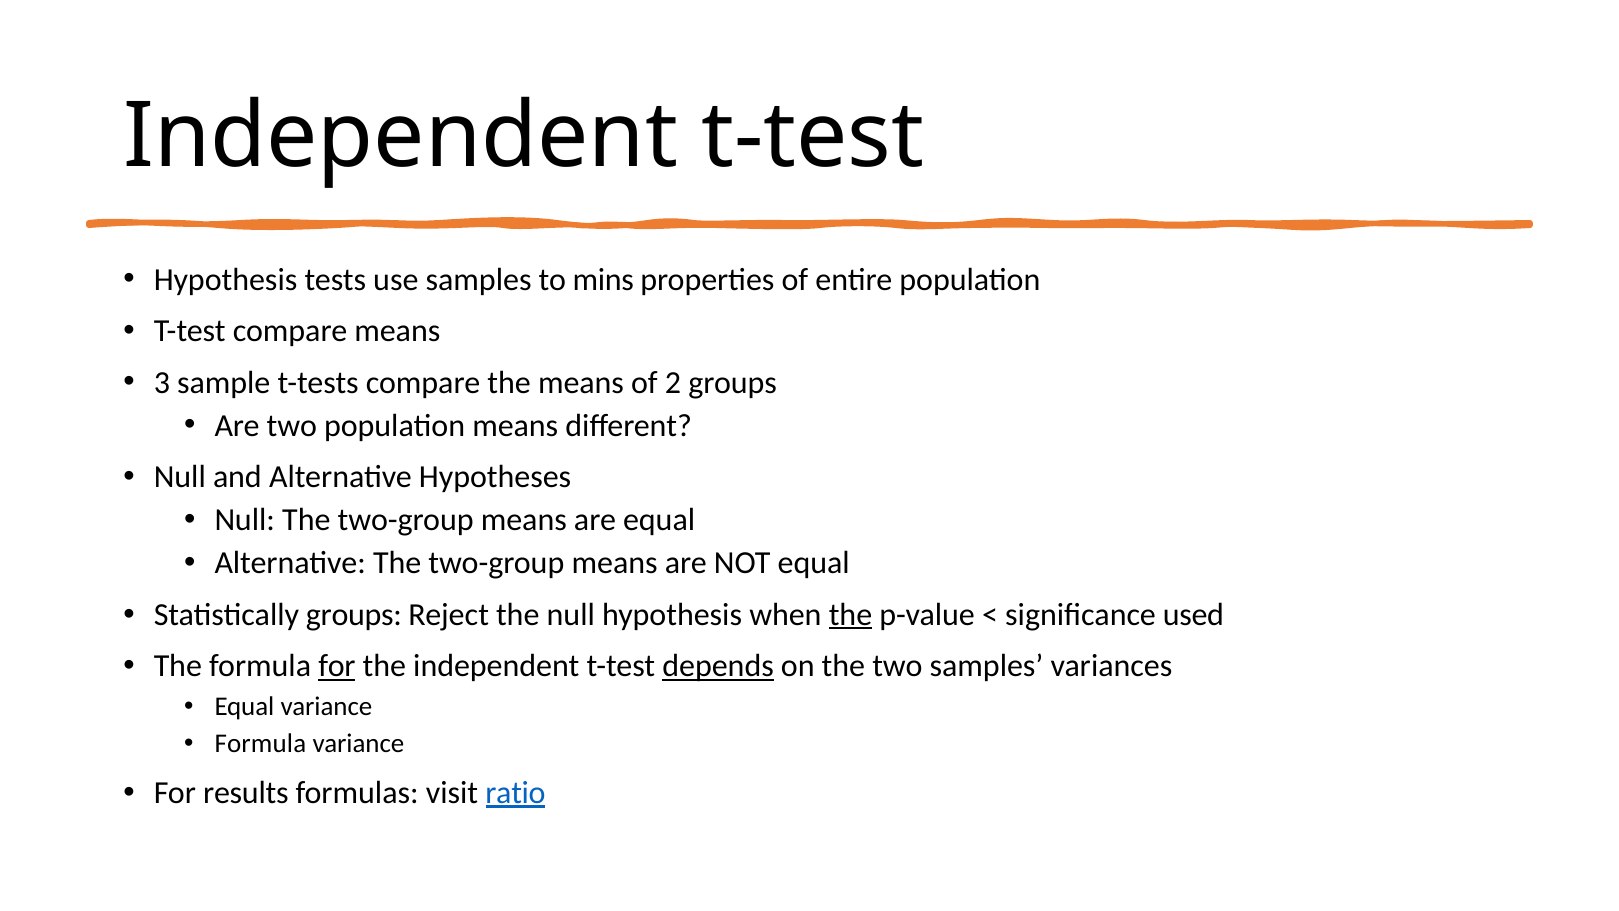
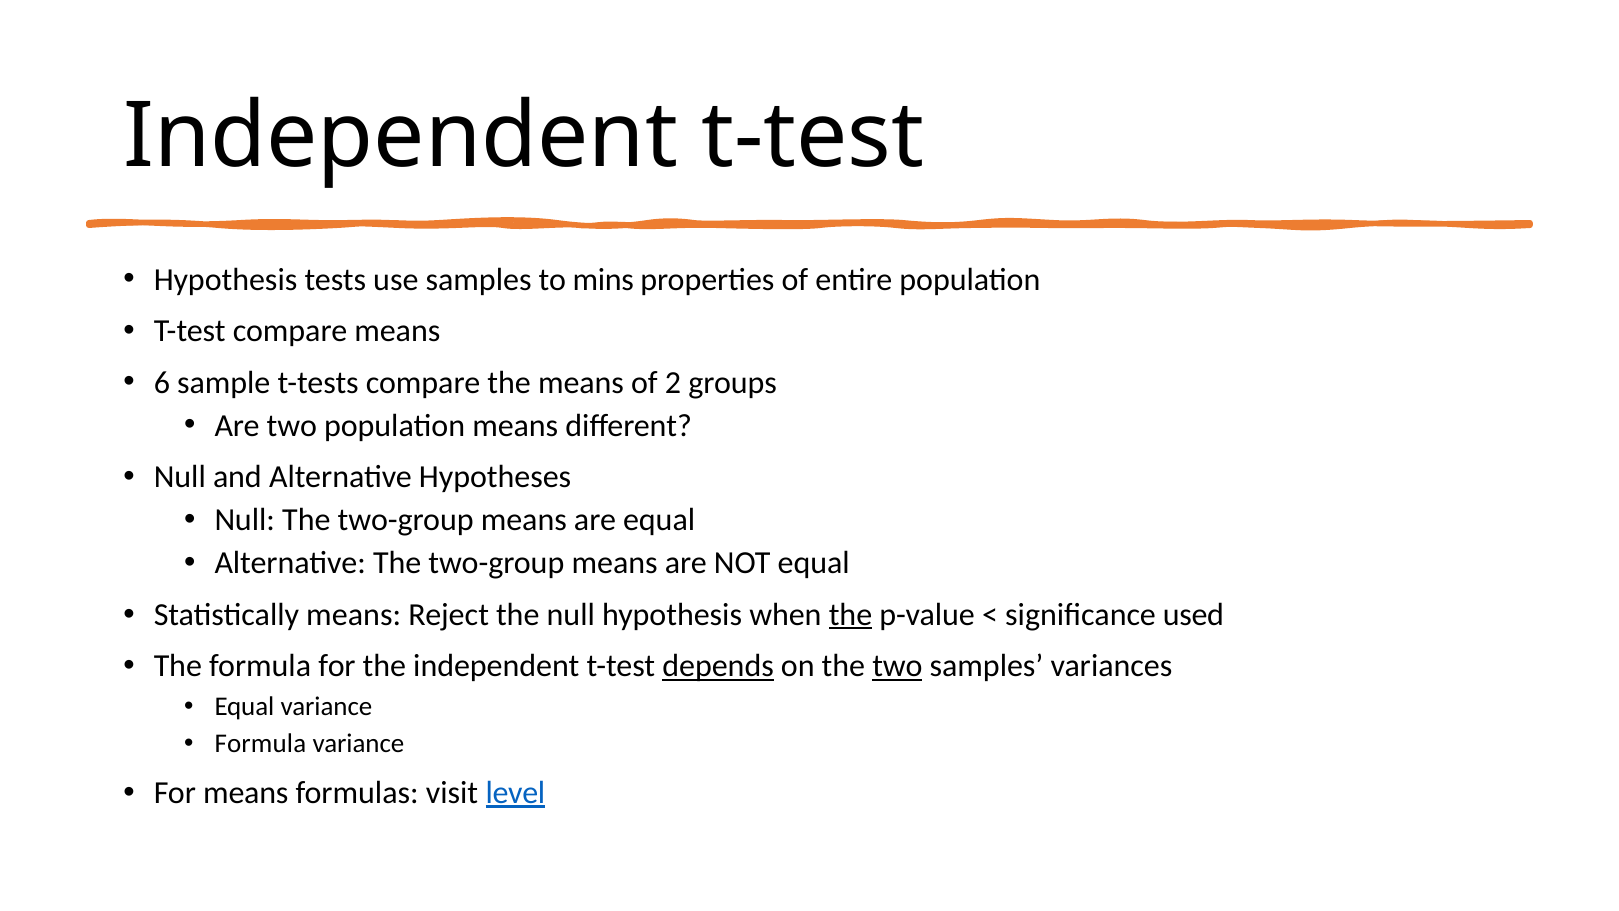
3: 3 -> 6
Statistically groups: groups -> means
for at (337, 666) underline: present -> none
two at (898, 666) underline: none -> present
For results: results -> means
ratio: ratio -> level
